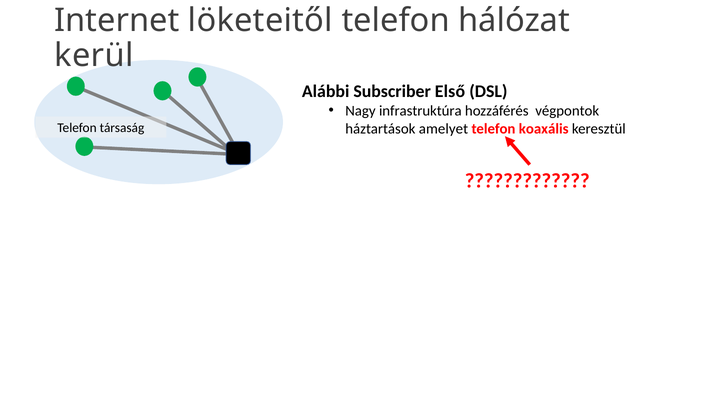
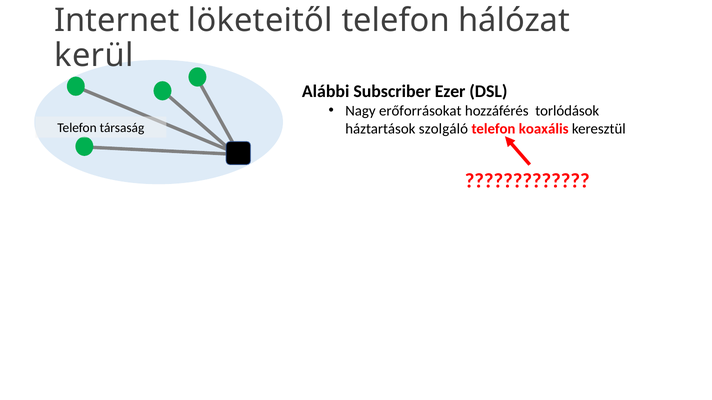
Első: Első -> Ezer
infrastruktúra: infrastruktúra -> erőforrásokat
végpontok: végpontok -> torlódások
amelyet: amelyet -> szolgáló
